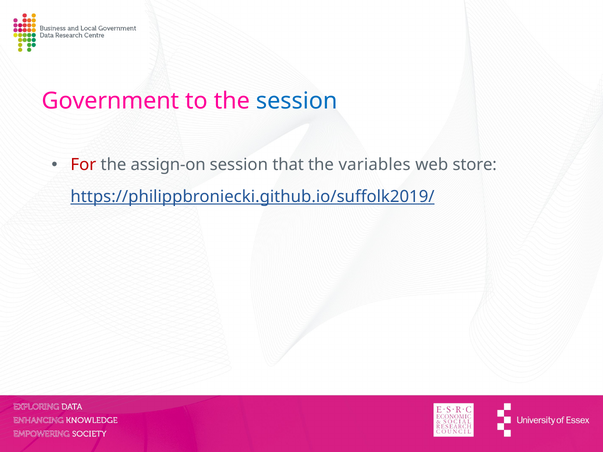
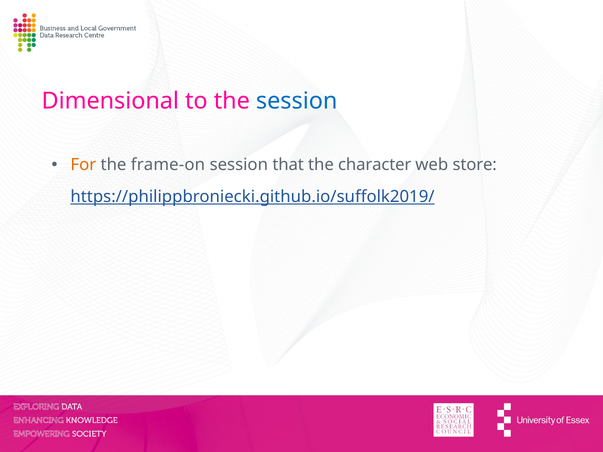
Government: Government -> Dimensional
For colour: red -> orange
assign-on: assign-on -> frame-on
variables: variables -> character
